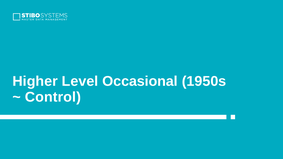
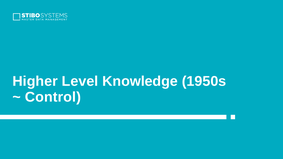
Occasional: Occasional -> Knowledge
